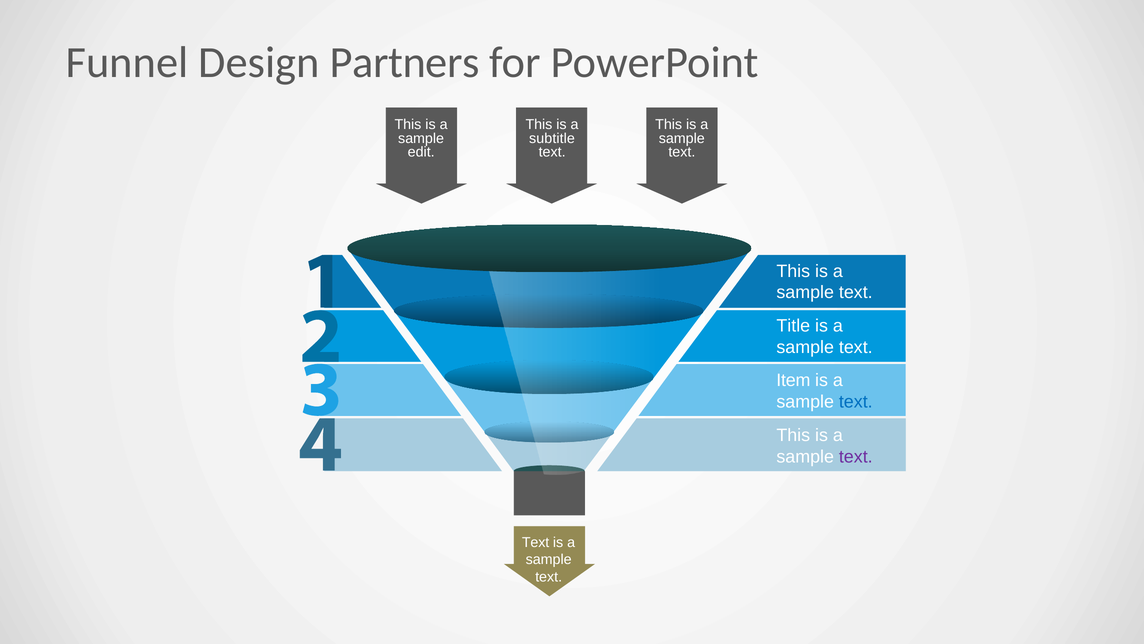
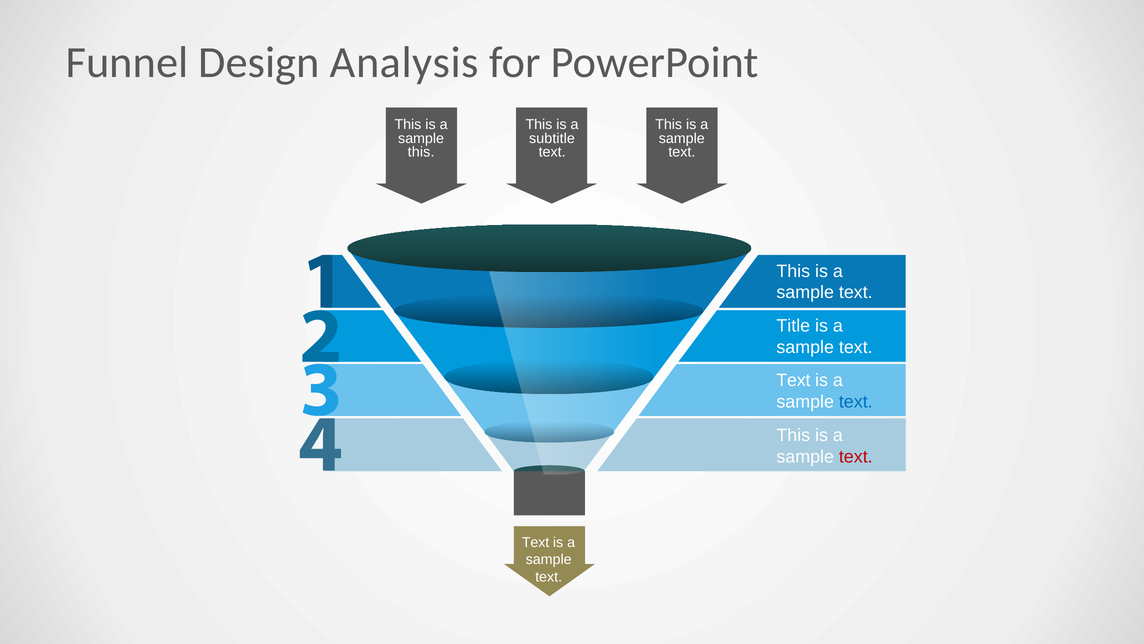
Partners: Partners -> Analysis
edit at (421, 152): edit -> this
Item at (793, 380): Item -> Text
text at (856, 456) colour: purple -> red
